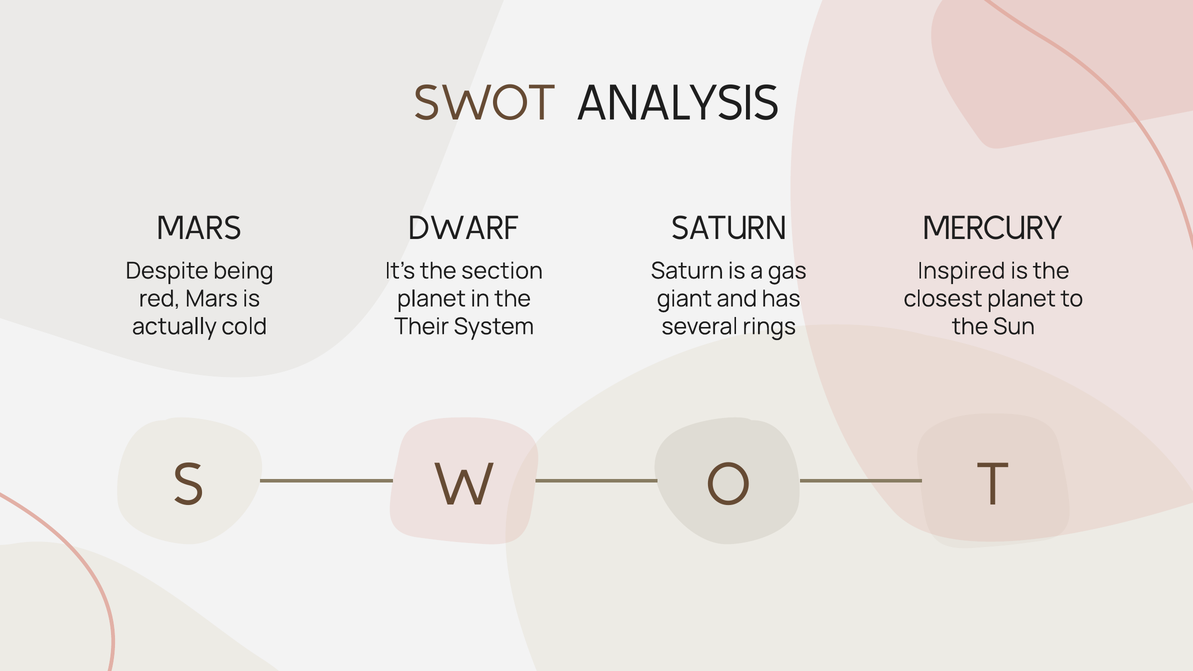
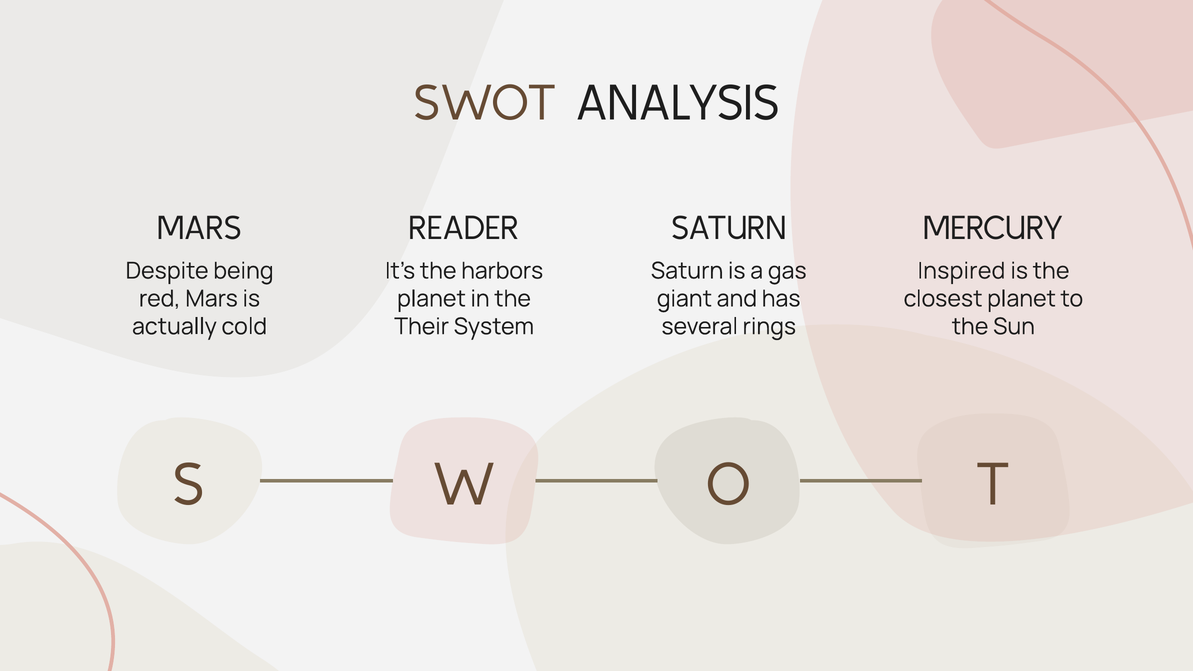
DWARF: DWARF -> READER
section: section -> harbors
